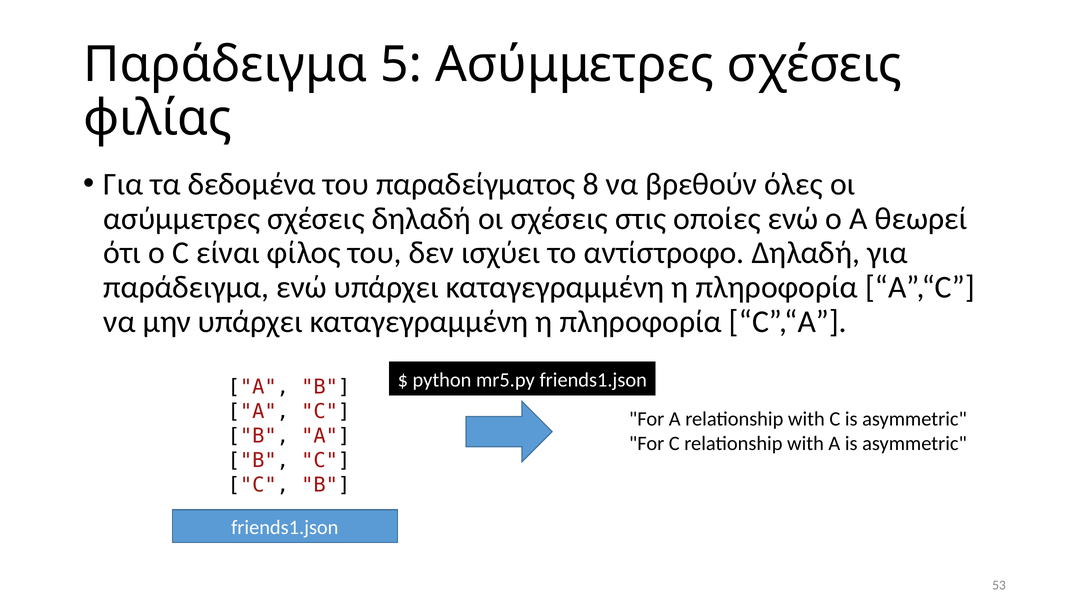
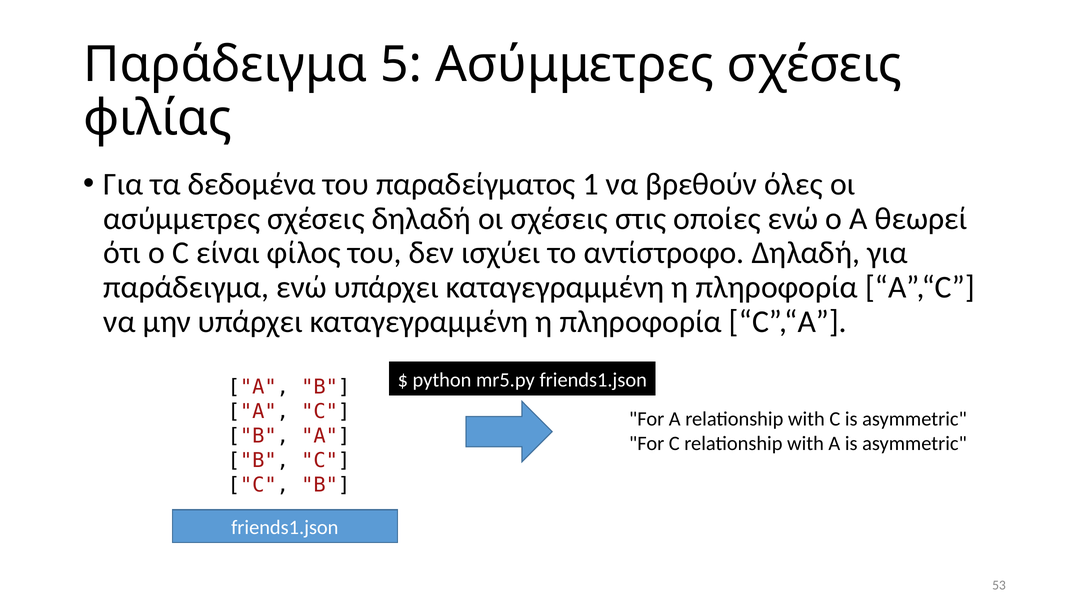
8: 8 -> 1
